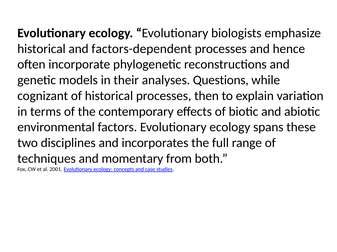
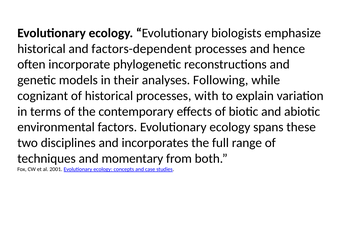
Questions: Questions -> Following
then: then -> with
